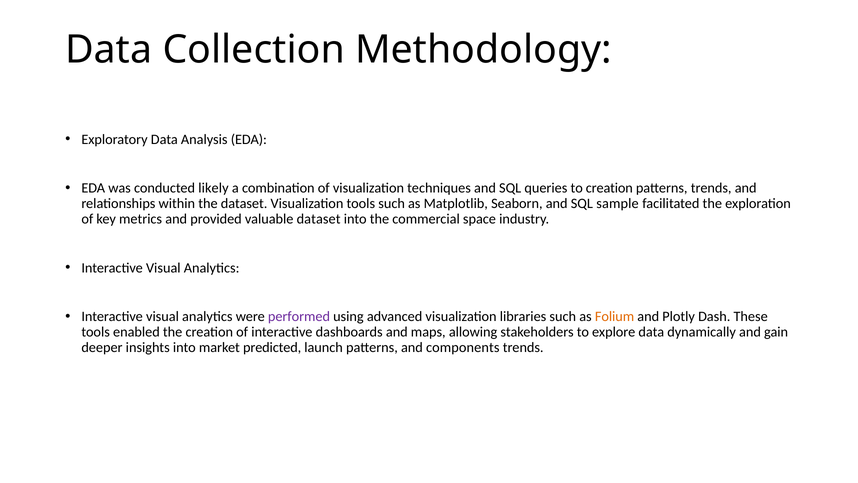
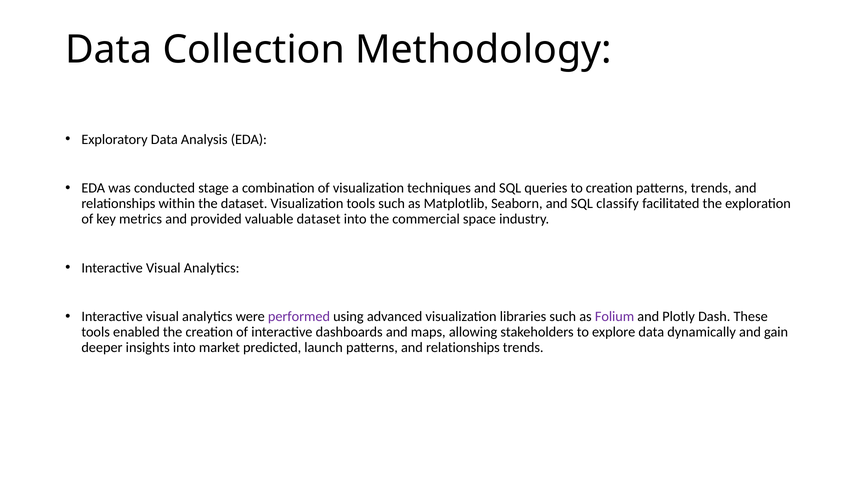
likely: likely -> stage
sample: sample -> classify
Folium colour: orange -> purple
patterns and components: components -> relationships
